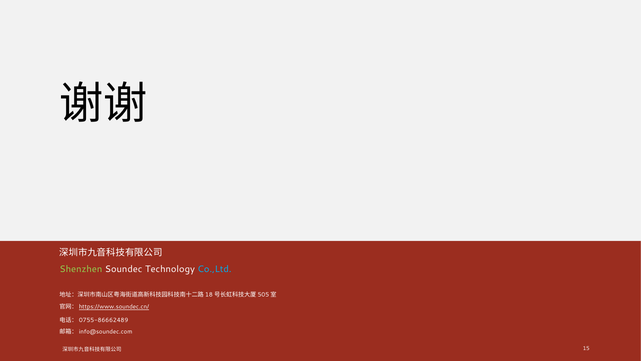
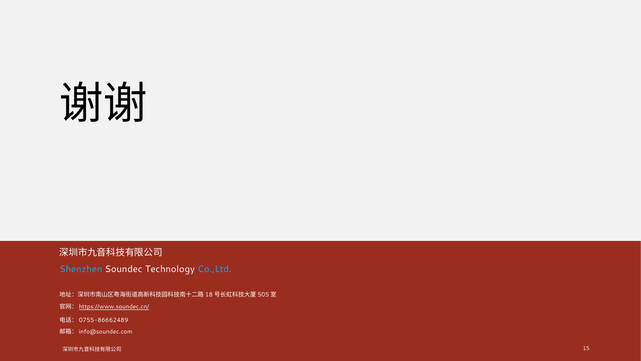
Shenzhen colour: light green -> light blue
